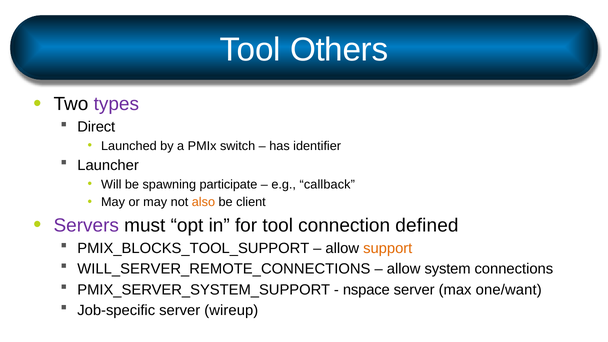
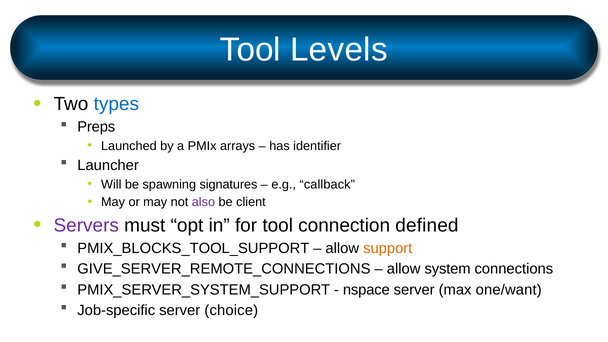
Others: Others -> Levels
types colour: purple -> blue
Direct: Direct -> Preps
switch: switch -> arrays
participate: participate -> signatures
also colour: orange -> purple
WILL_SERVER_REMOTE_CONNECTIONS: WILL_SERVER_REMOTE_CONNECTIONS -> GIVE_SERVER_REMOTE_CONNECTIONS
wireup: wireup -> choice
